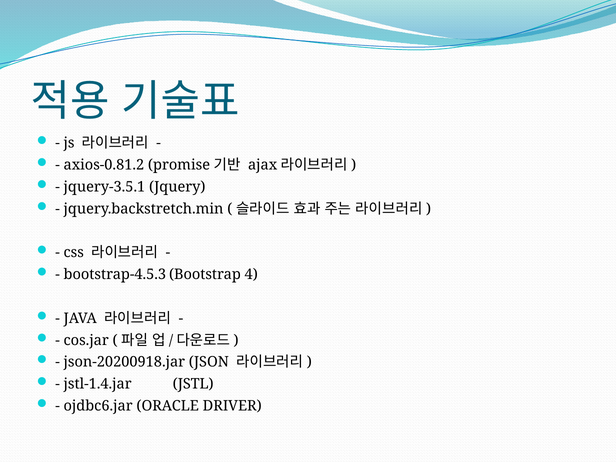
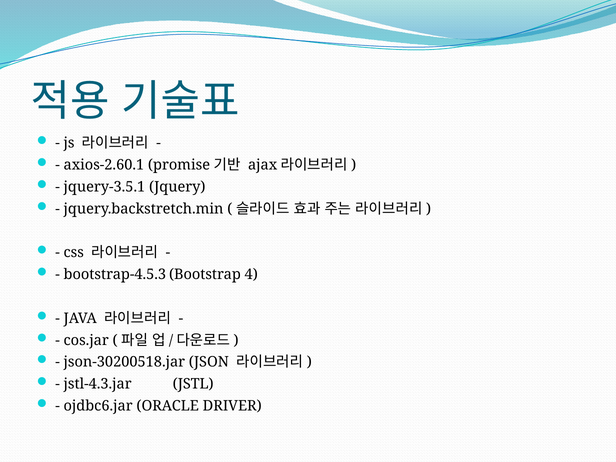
axios-0.81.2: axios-0.81.2 -> axios-2.60.1
json-20200918.jar: json-20200918.jar -> json-30200518.jar
jstl-1.4.jar: jstl-1.4.jar -> jstl-4.3.jar
